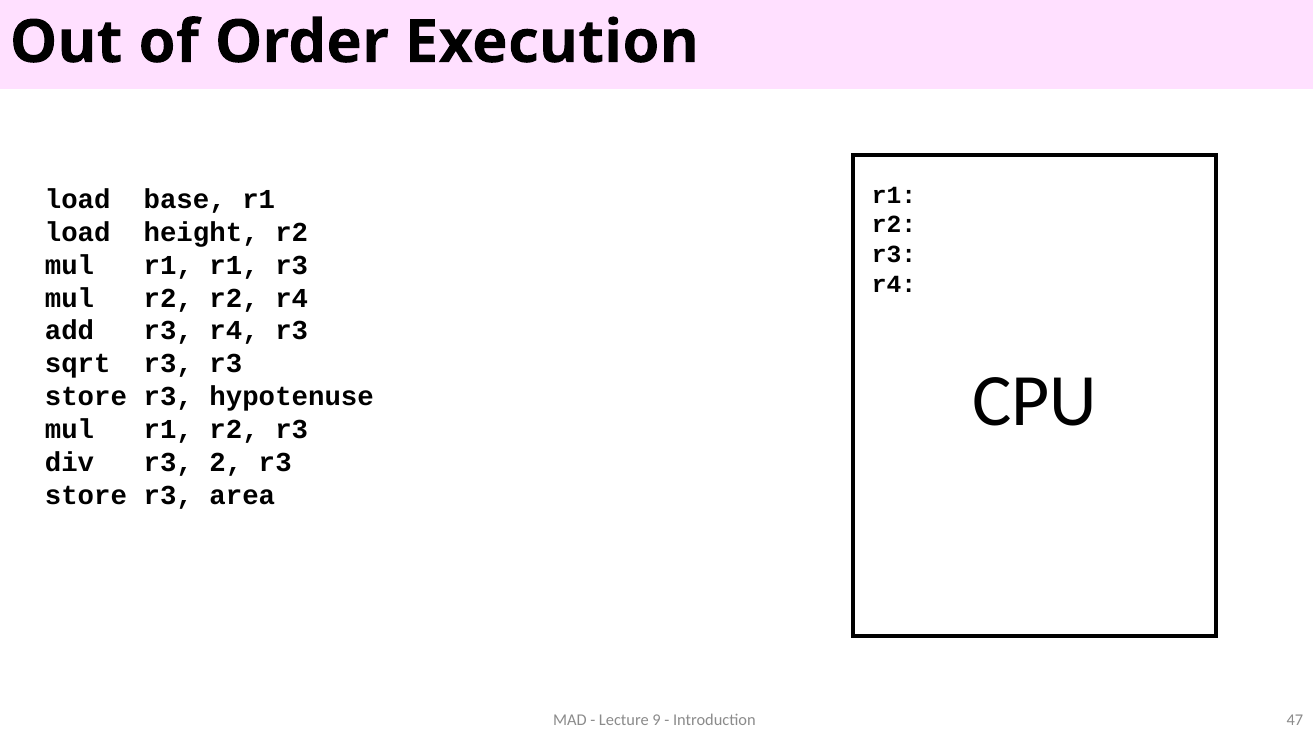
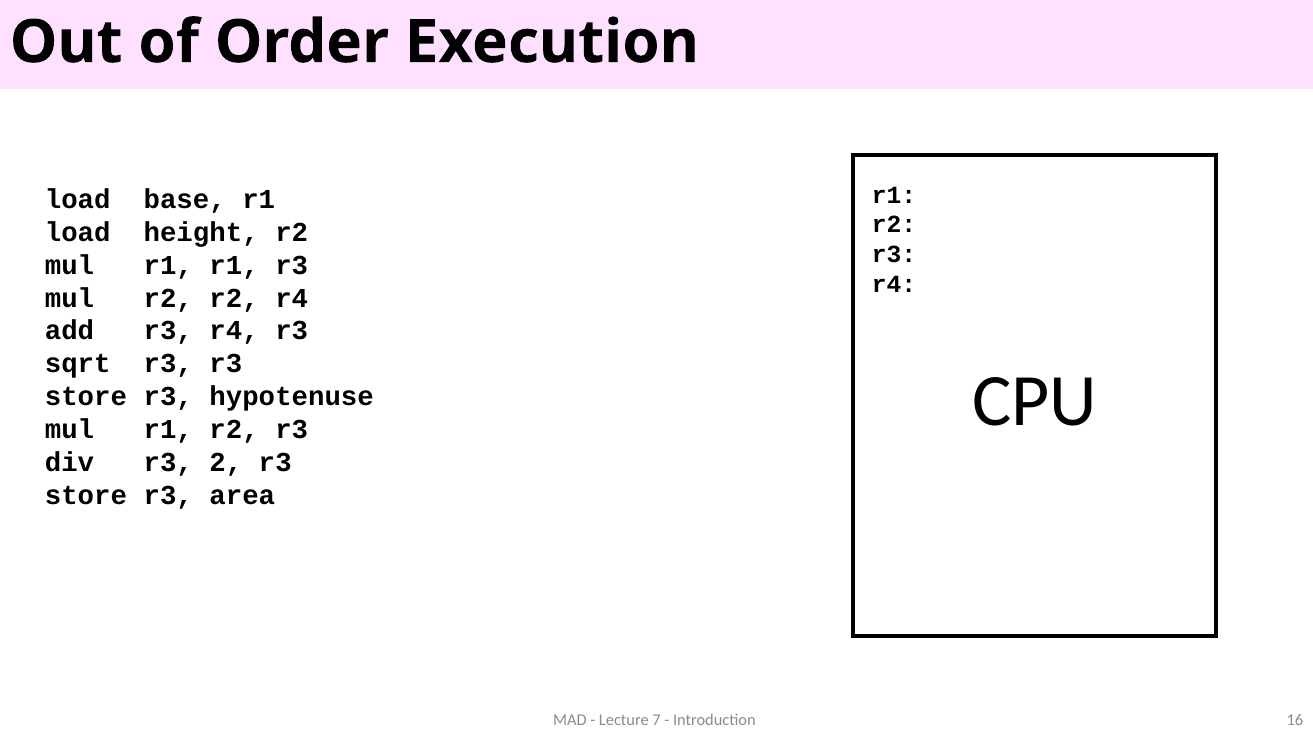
9: 9 -> 7
47: 47 -> 16
